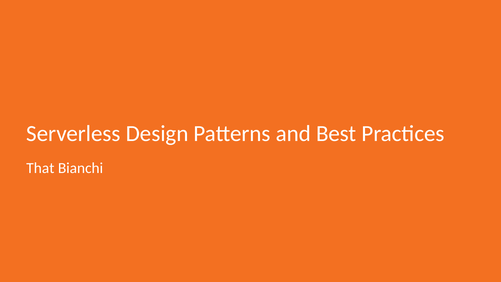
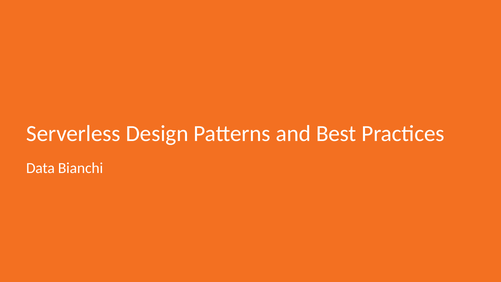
That: That -> Data
